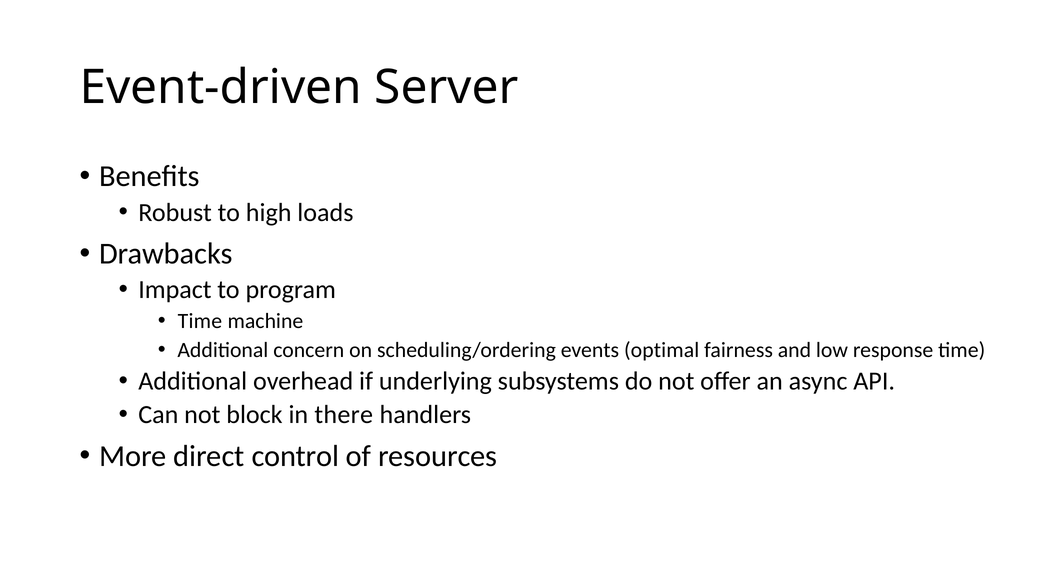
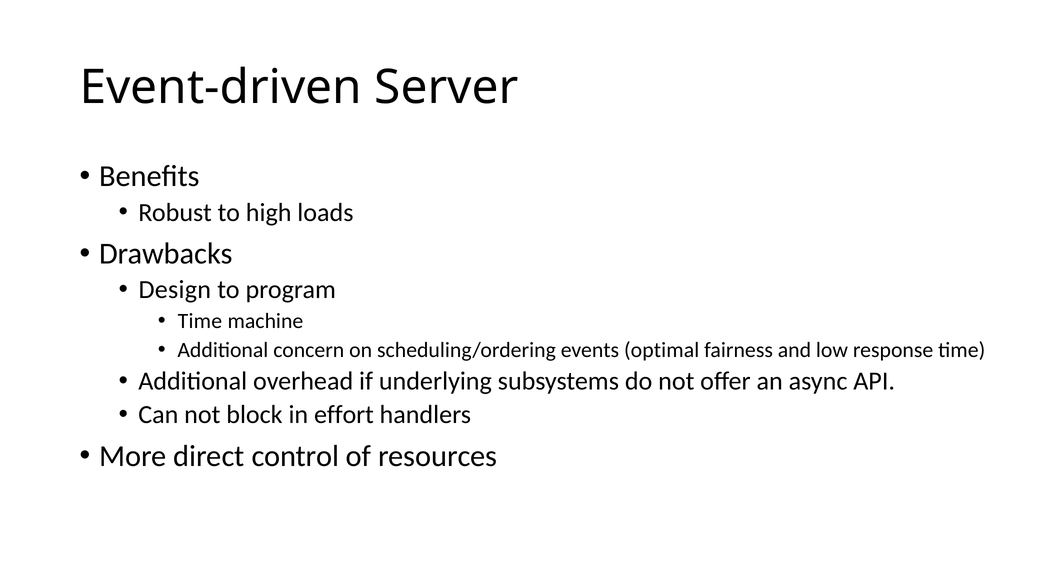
Impact: Impact -> Design
there: there -> effort
